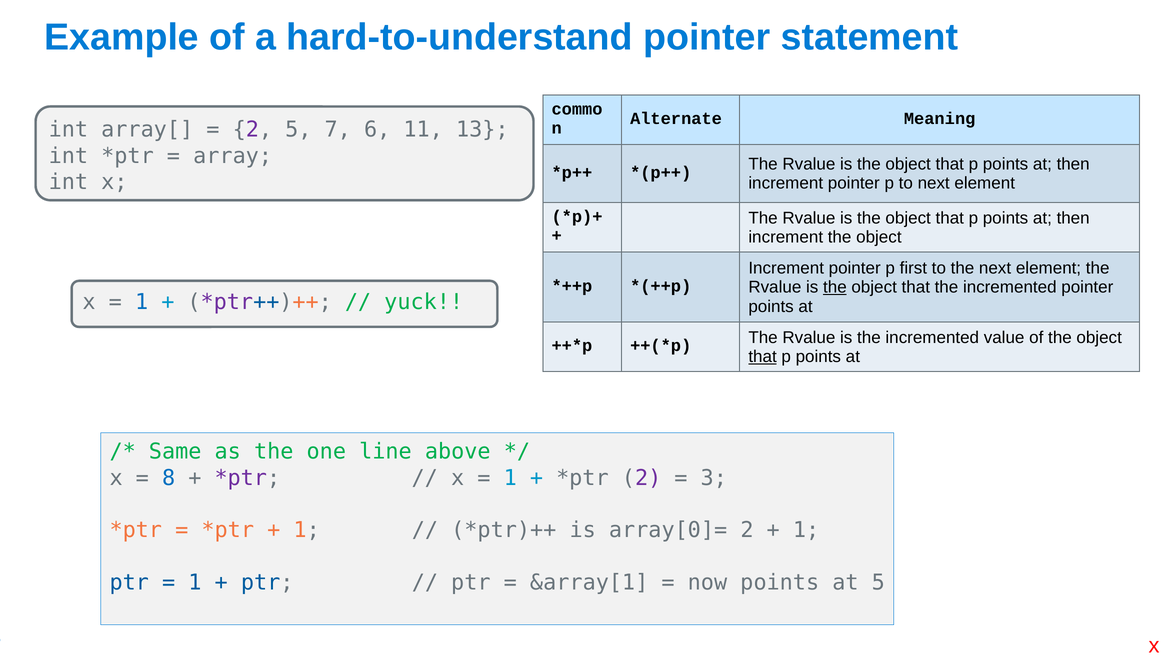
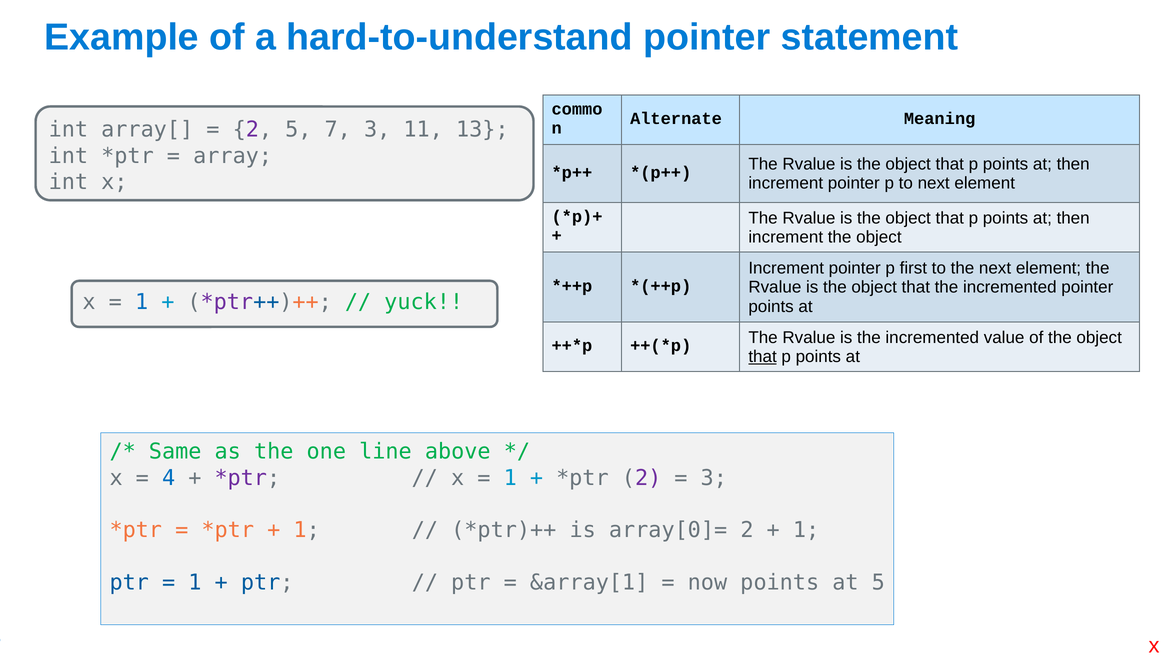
7 6: 6 -> 3
the at (835, 287) underline: present -> none
8: 8 -> 4
